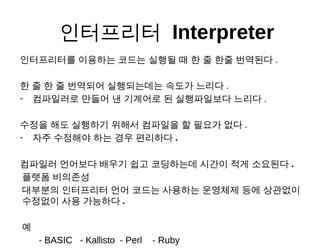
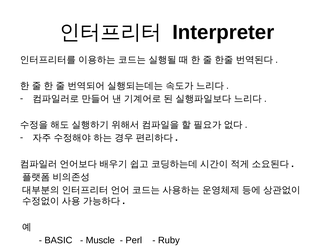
Kallisto: Kallisto -> Muscle
